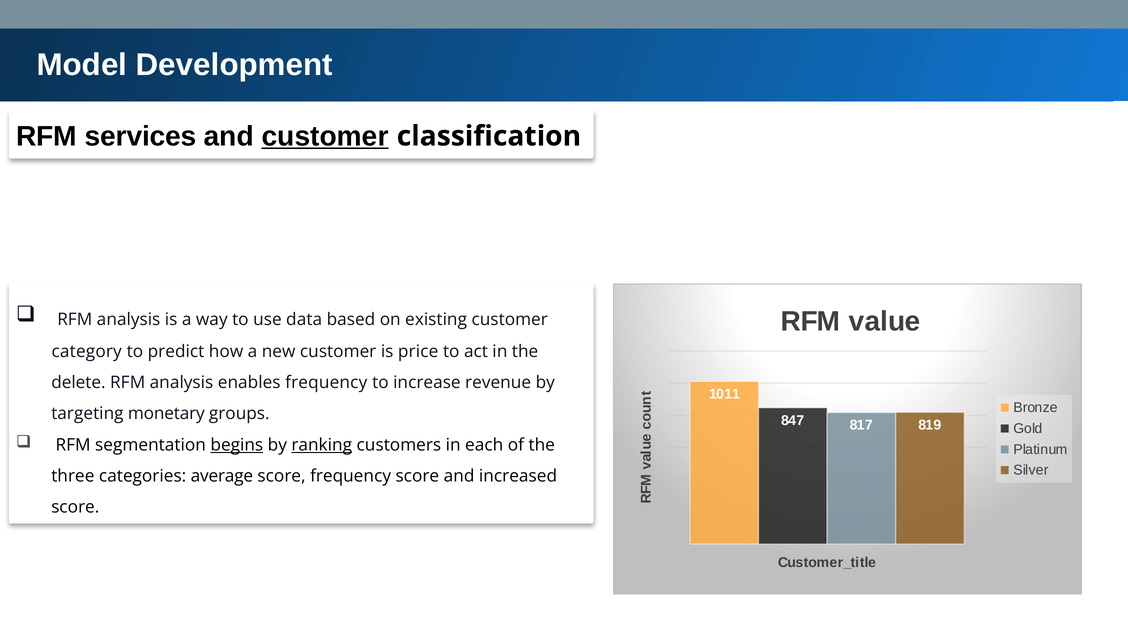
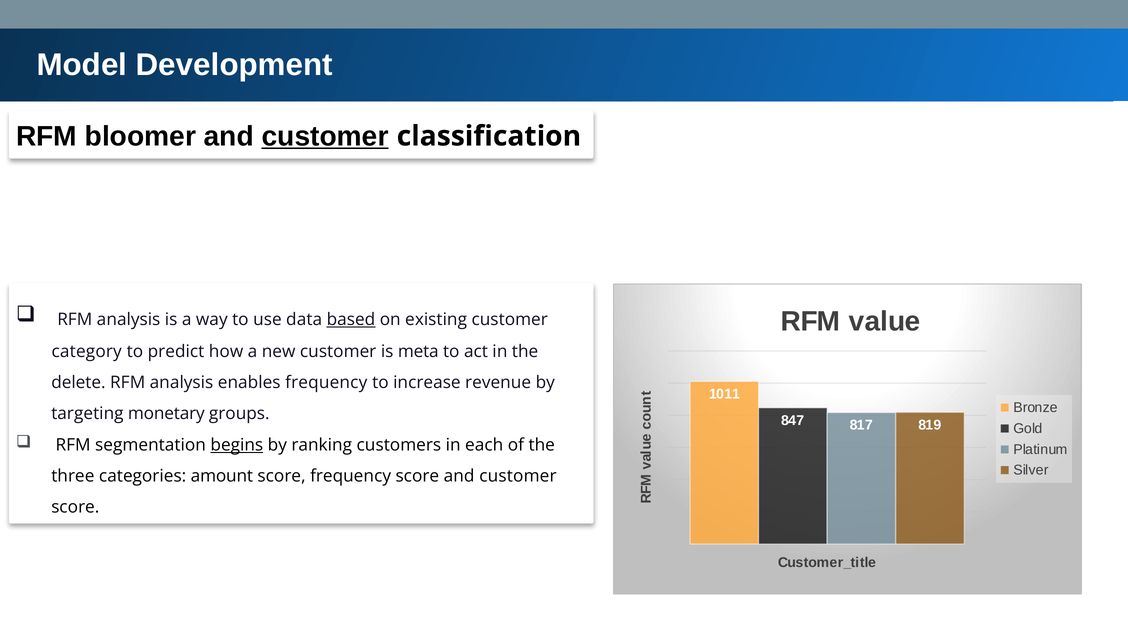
services: services -> bloomer
based underline: none -> present
price: price -> meta
ranking underline: present -> none
average: average -> amount
score and increased: increased -> customer
